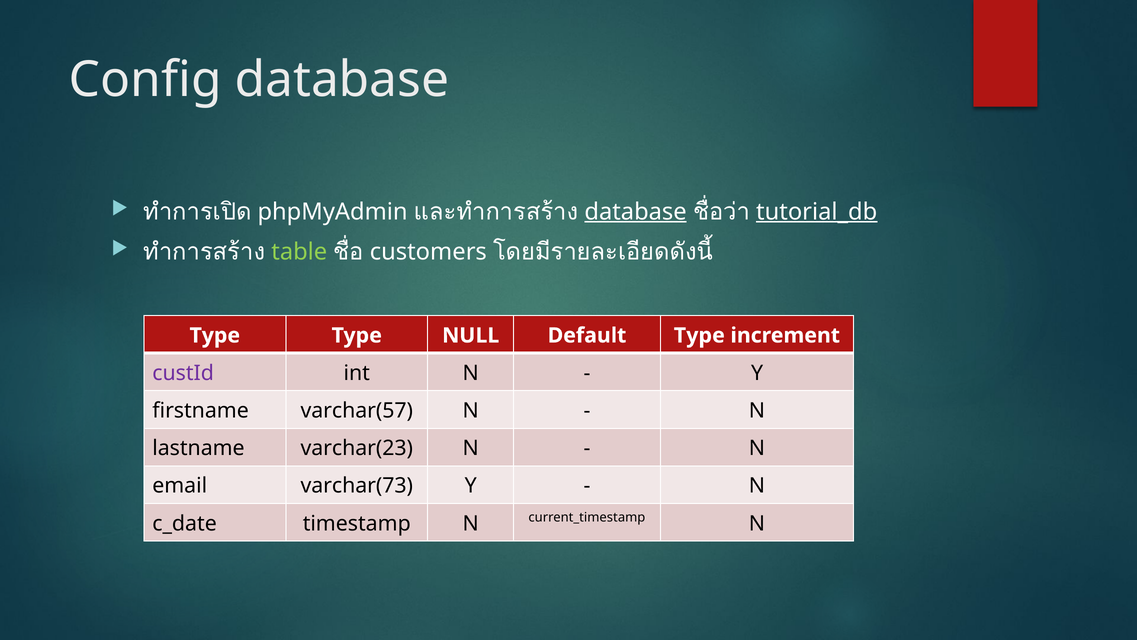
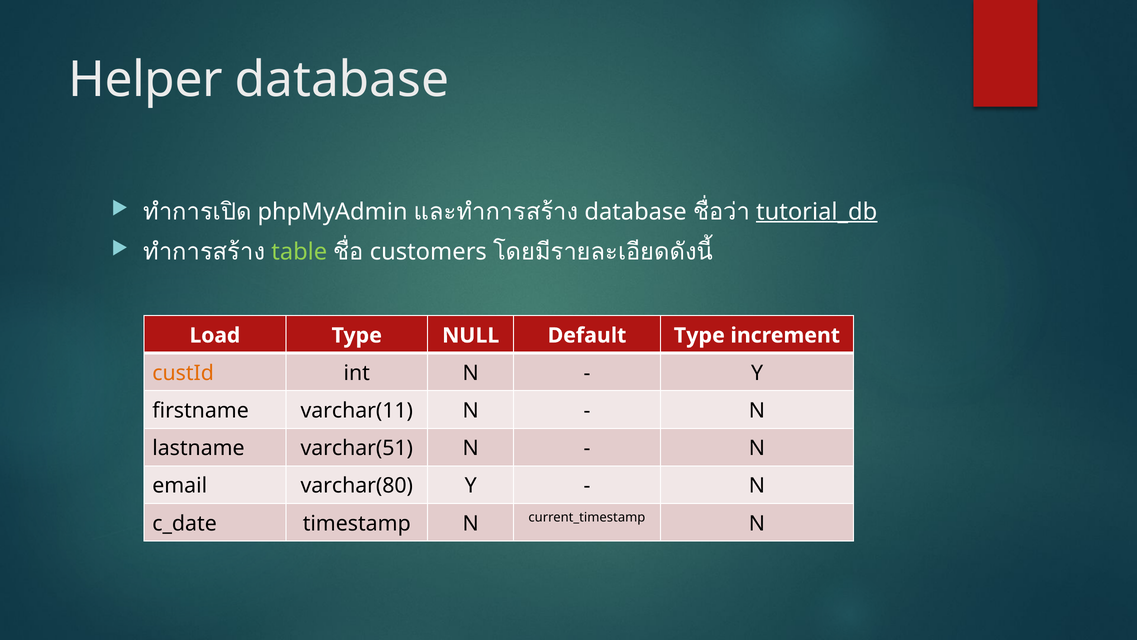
Config: Config -> Helper
database at (636, 212) underline: present -> none
Type at (215, 335): Type -> Load
custId colour: purple -> orange
varchar(57: varchar(57 -> varchar(11
varchar(23: varchar(23 -> varchar(51
varchar(73: varchar(73 -> varchar(80
